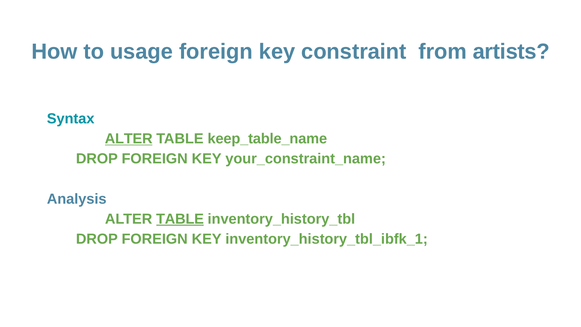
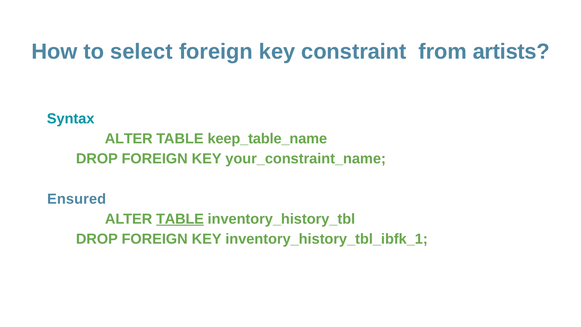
usage: usage -> select
ALTER at (129, 139) underline: present -> none
Analysis: Analysis -> Ensured
